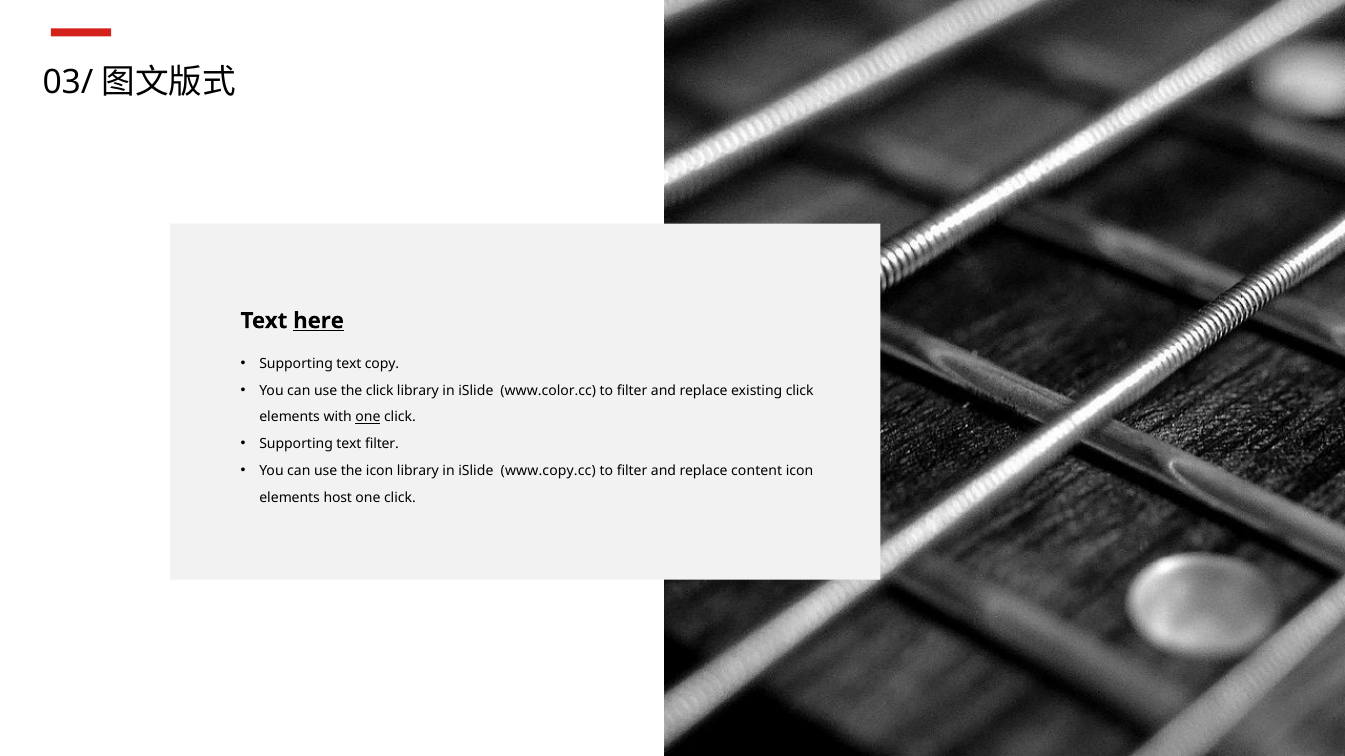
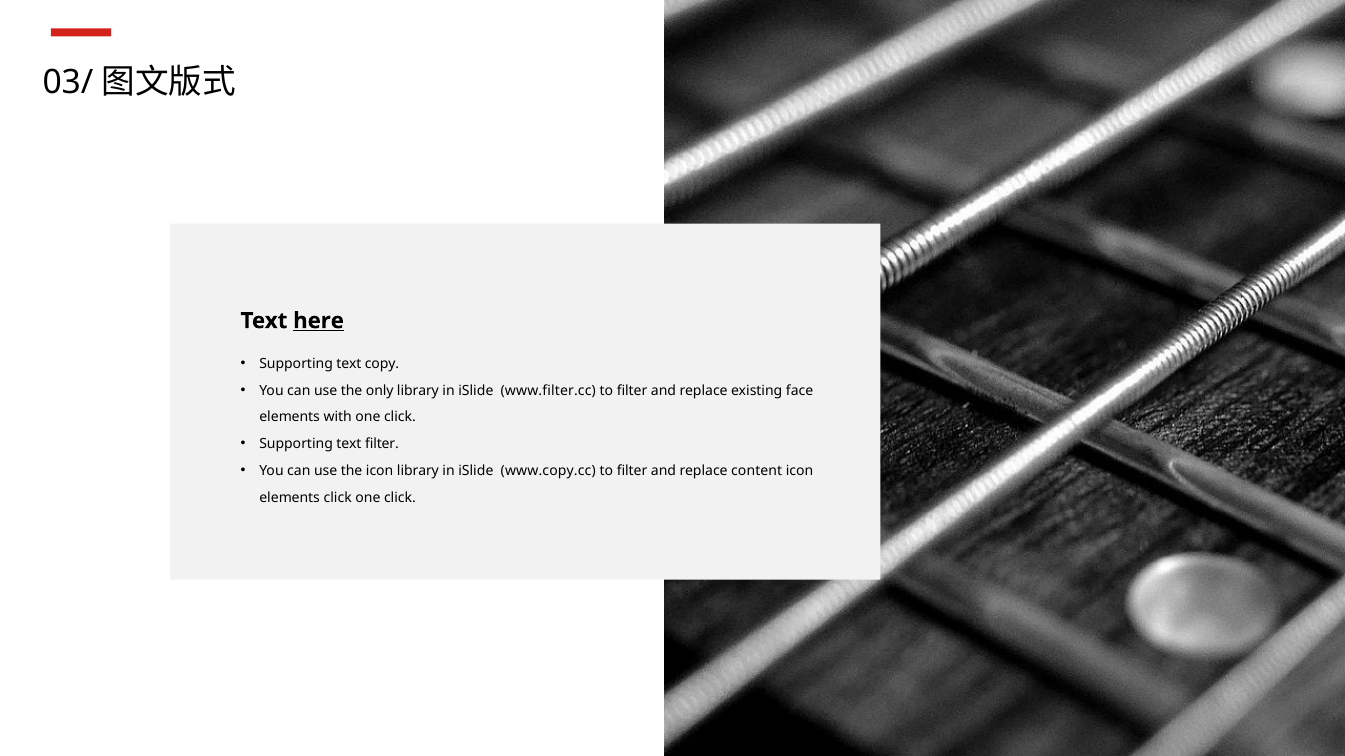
the click: click -> only
www.color.cc: www.color.cc -> www.filter.cc
existing click: click -> face
one at (368, 418) underline: present -> none
elements host: host -> click
